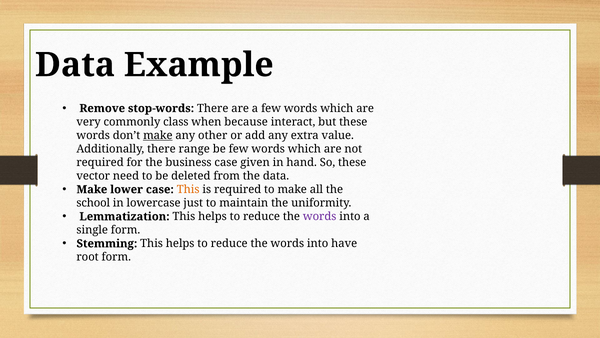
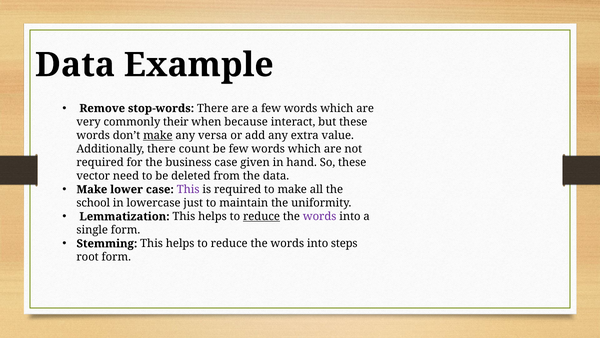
class: class -> their
other: other -> versa
range: range -> count
This at (188, 189) colour: orange -> purple
reduce at (261, 216) underline: none -> present
have: have -> steps
